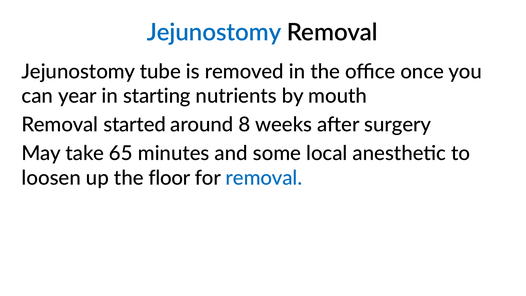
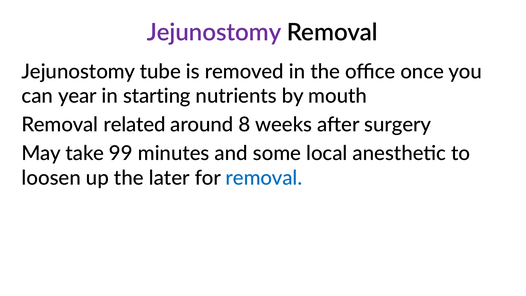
Jejunostomy at (214, 33) colour: blue -> purple
started: started -> related
65: 65 -> 99
floor: floor -> later
